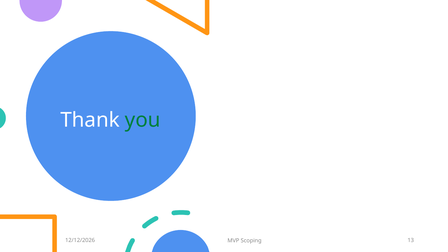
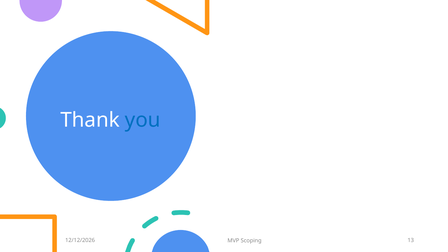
you colour: green -> blue
